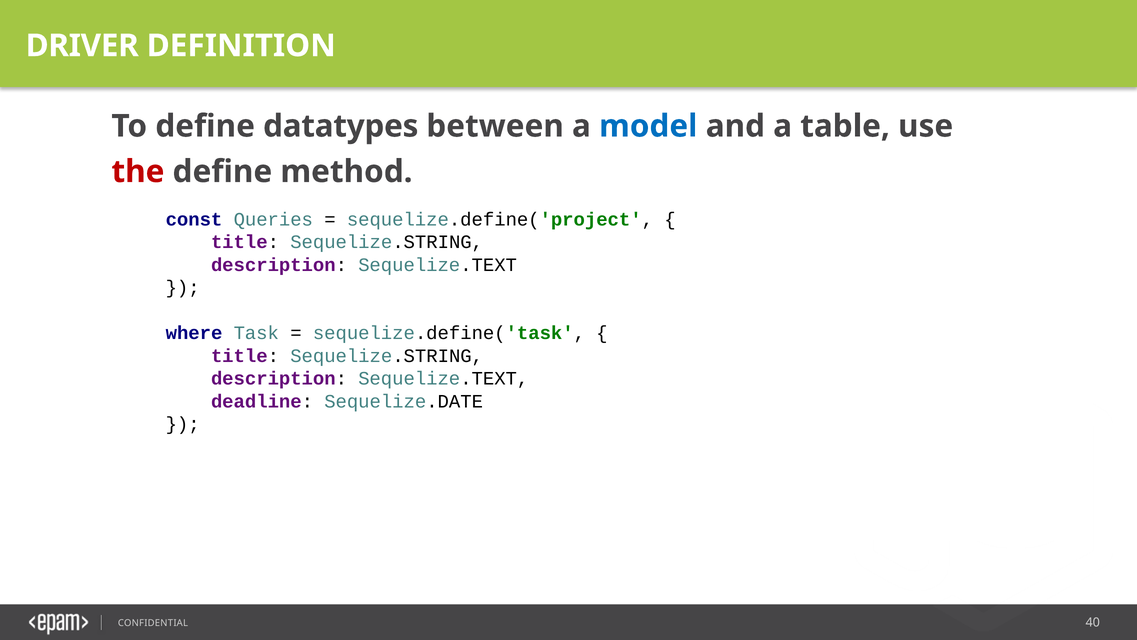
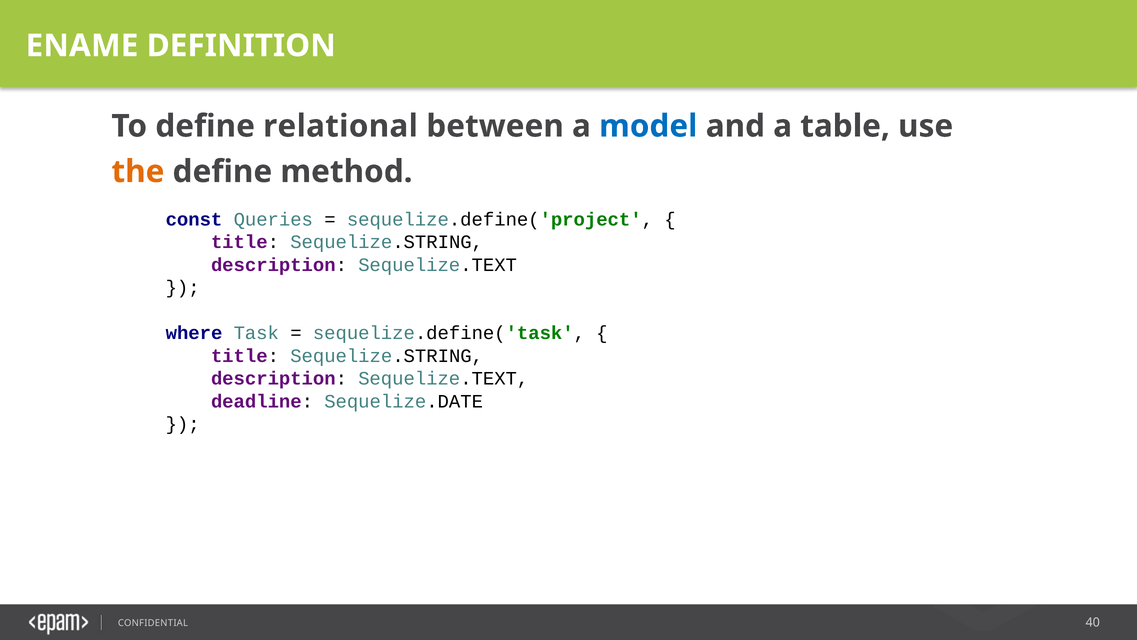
DRIVER: DRIVER -> ENAME
datatypes: datatypes -> relational
the colour: red -> orange
